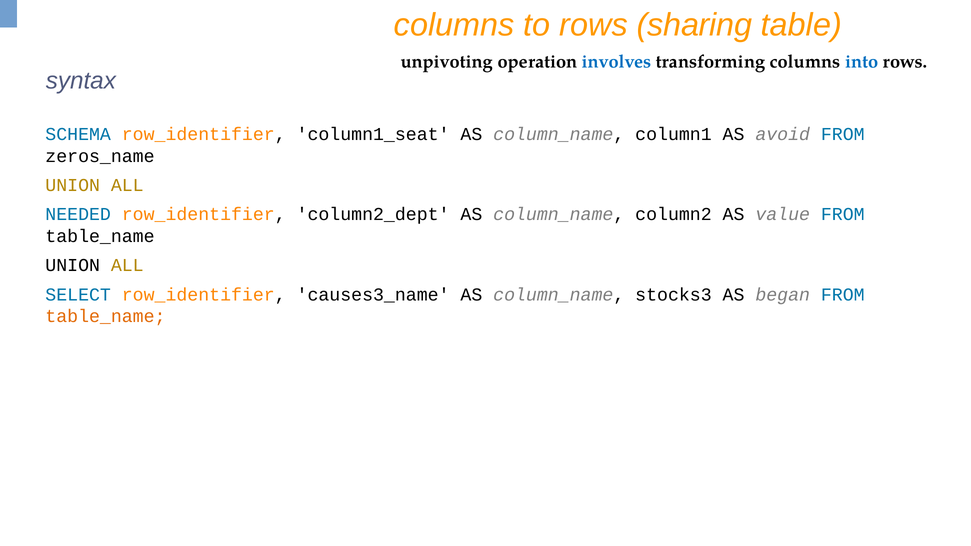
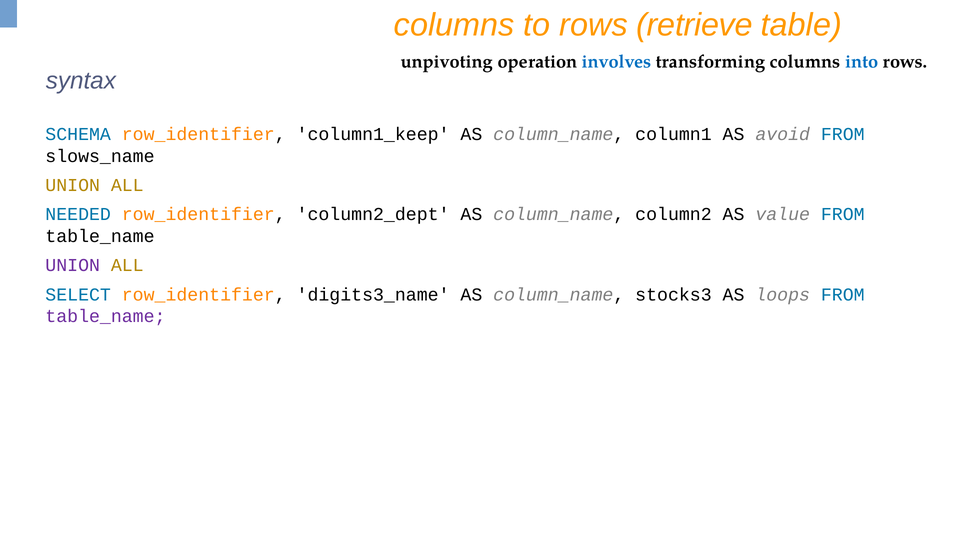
sharing: sharing -> retrieve
column1_seat: column1_seat -> column1_keep
zeros_name: zeros_name -> slows_name
UNION at (73, 266) colour: black -> purple
causes3_name: causes3_name -> digits3_name
began: began -> loops
table_name at (105, 317) colour: orange -> purple
